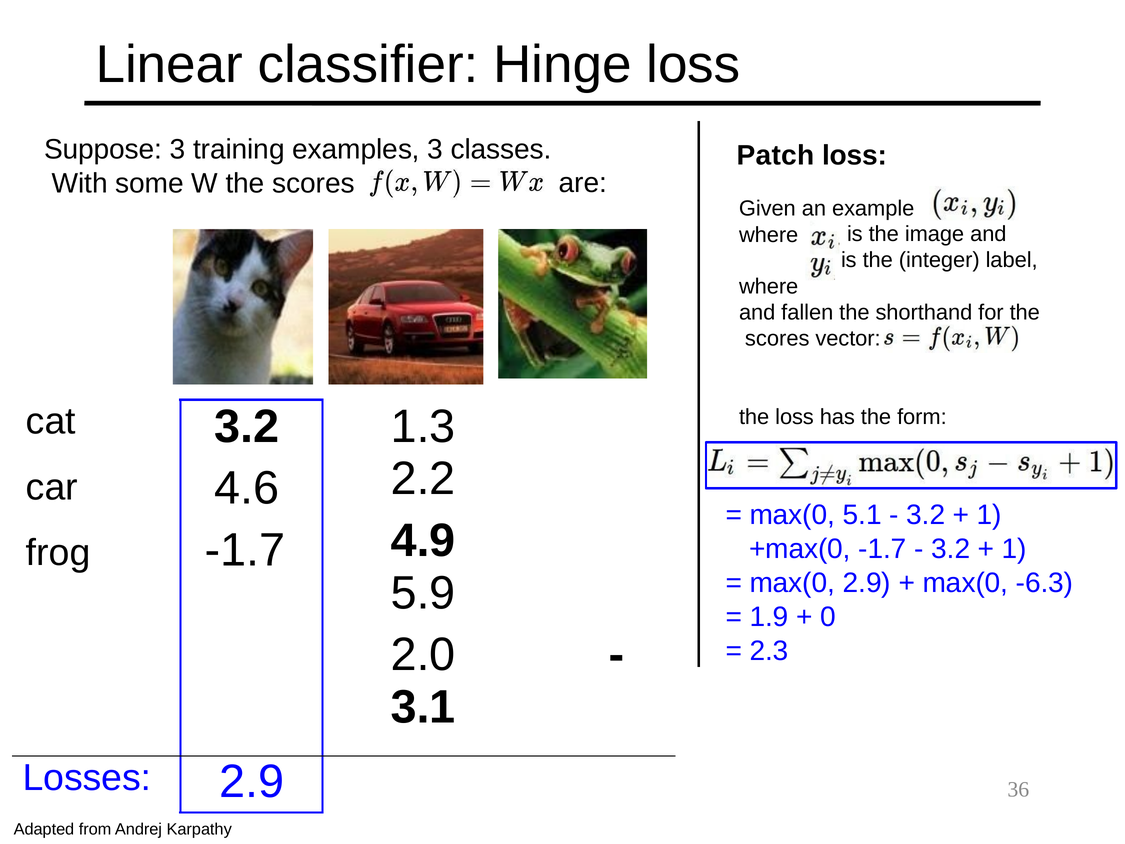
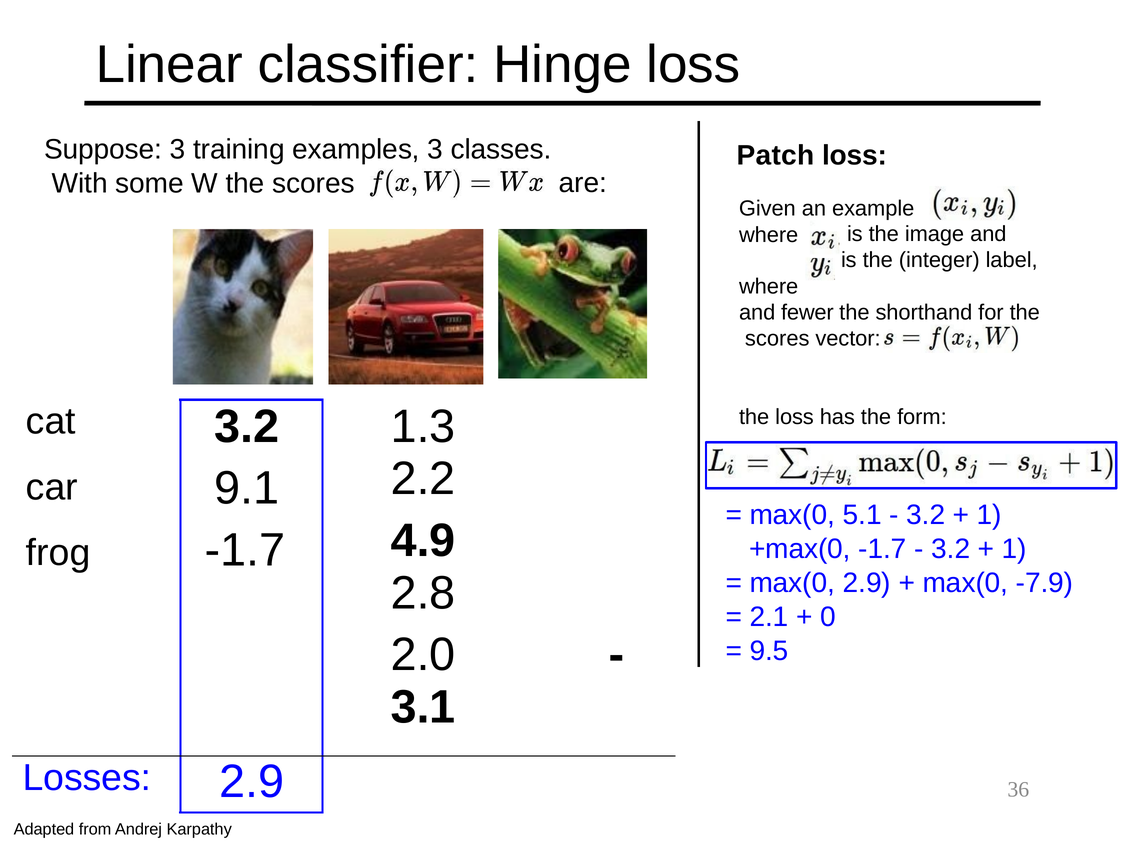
fallen: fallen -> fewer
4.6: 4.6 -> 9.1
-6.3: -6.3 -> -7.9
5.9: 5.9 -> 2.8
1.9: 1.9 -> 2.1
2.3: 2.3 -> 9.5
